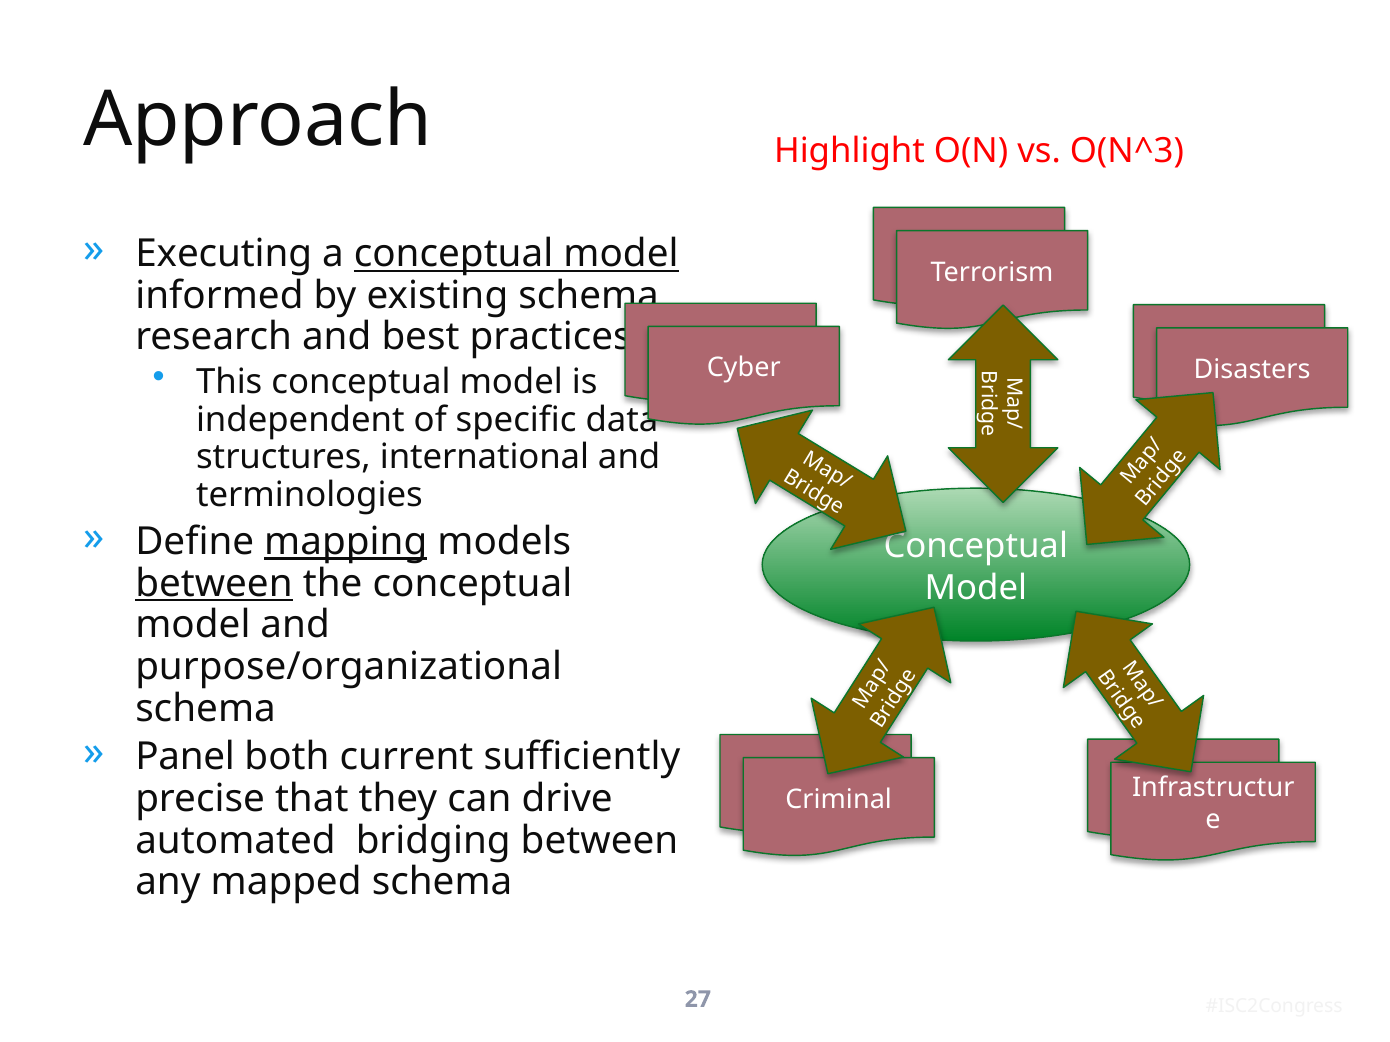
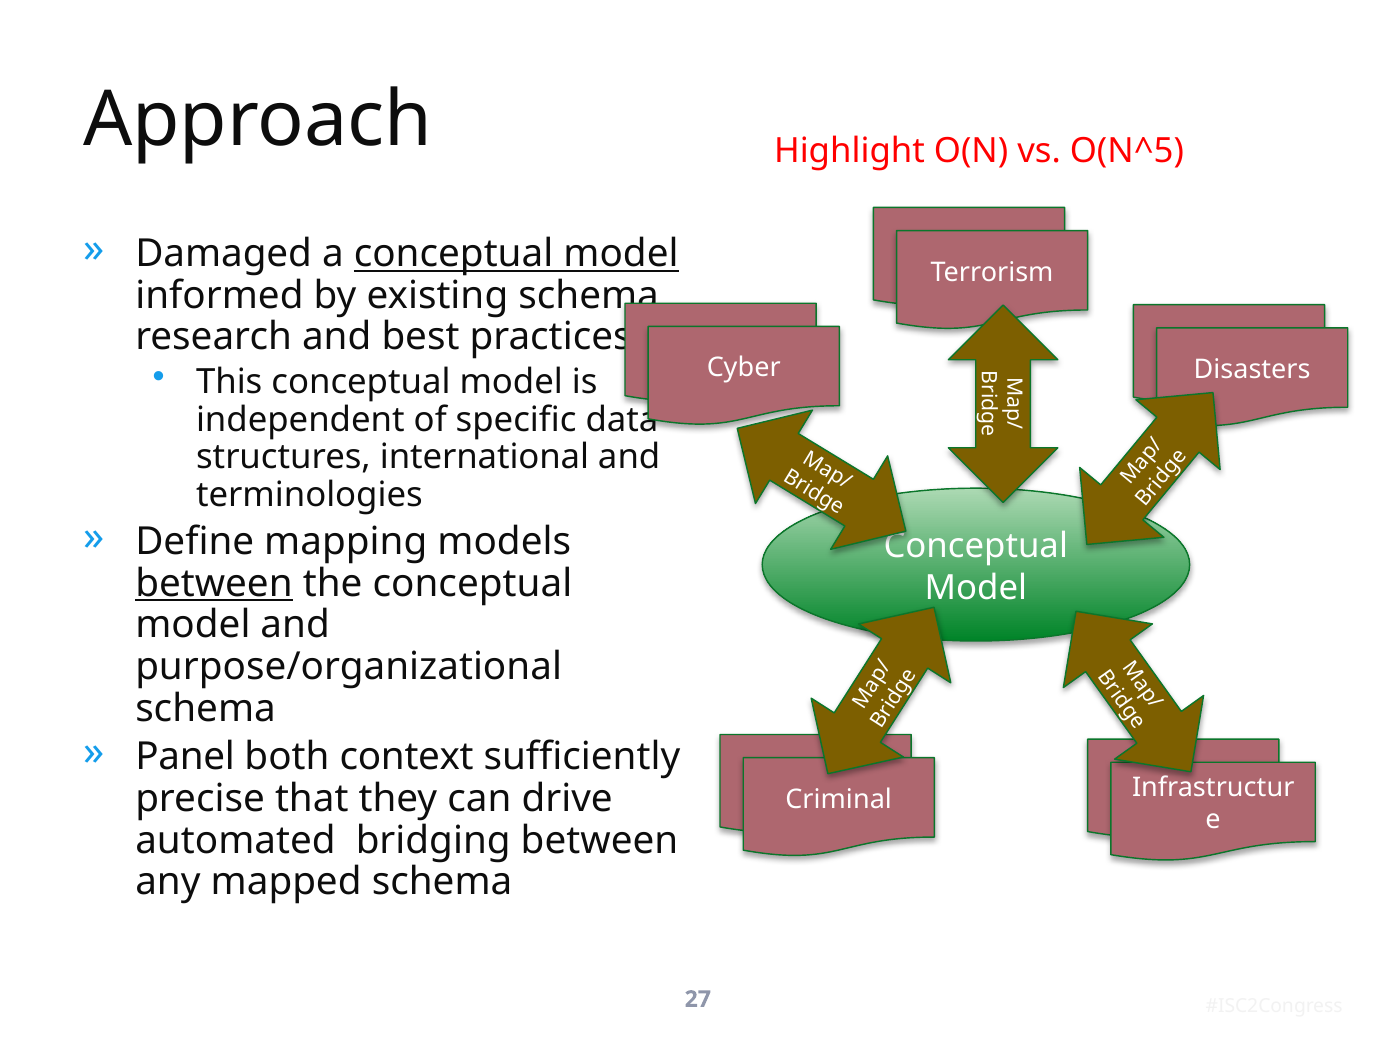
O(N^3: O(N^3 -> O(N^5
Executing: Executing -> Damaged
mapping underline: present -> none
current: current -> context
